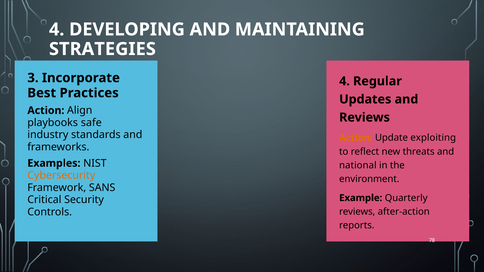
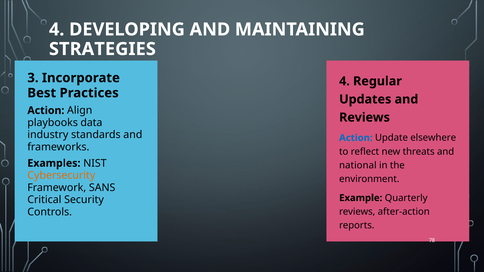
safe: safe -> data
Action at (356, 138) colour: orange -> blue
exploiting: exploiting -> elsewhere
